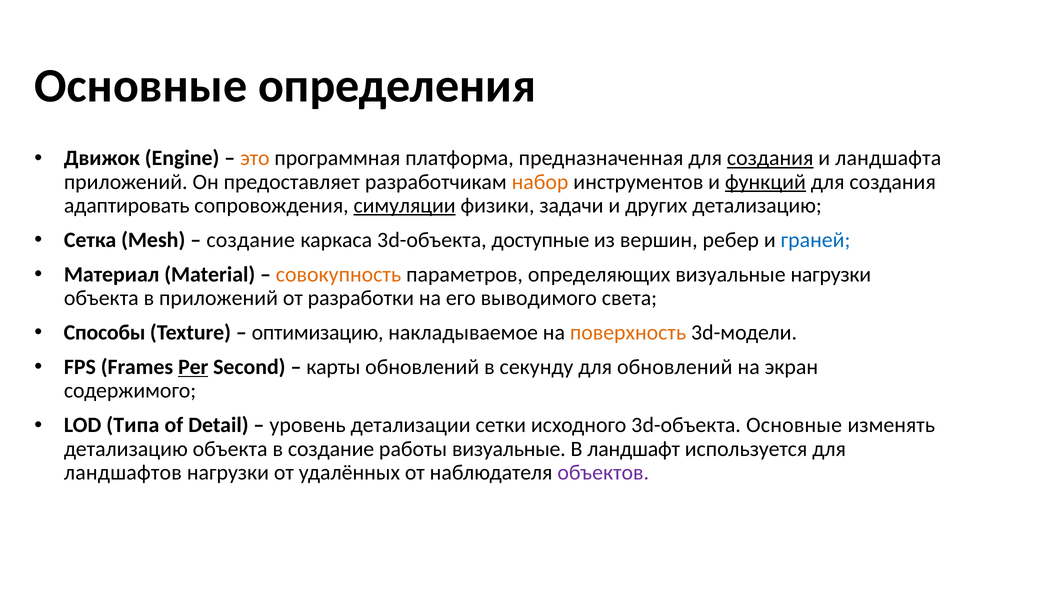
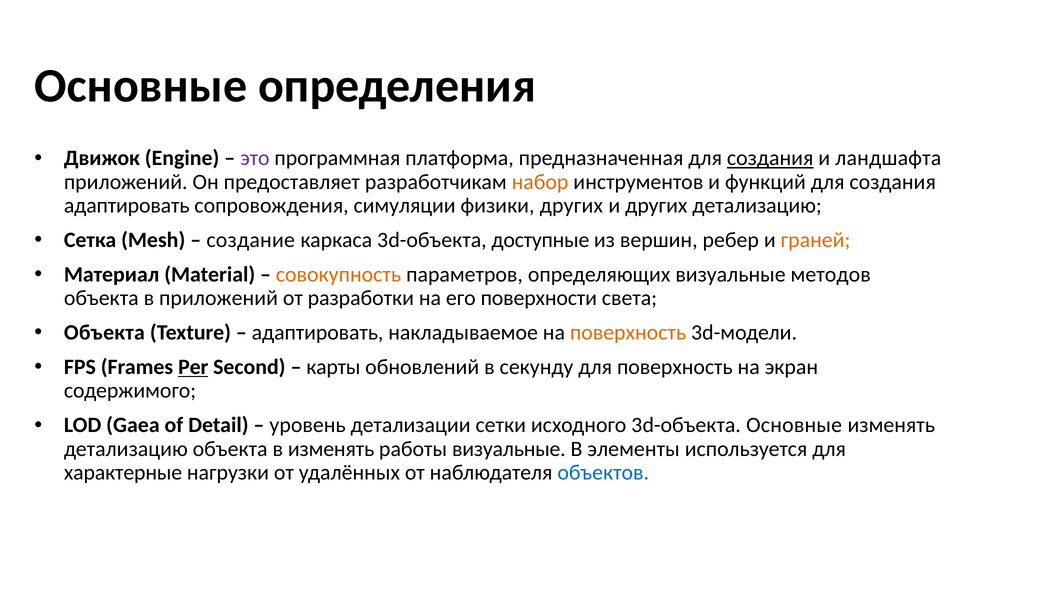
это colour: orange -> purple
функций underline: present -> none
симуляции underline: present -> none
физики задачи: задачи -> других
граней colour: blue -> orange
визуальные нагрузки: нагрузки -> методов
выводимого: выводимого -> поверхности
Способы at (105, 332): Способы -> Объекта
оптимизацию at (318, 332): оптимизацию -> адаптировать
для обновлений: обновлений -> поверхность
Типа: Типа -> Gaea
в создание: создание -> изменять
ландшафт: ландшафт -> элементы
ландшафтов: ландшафтов -> характерные
объектов colour: purple -> blue
